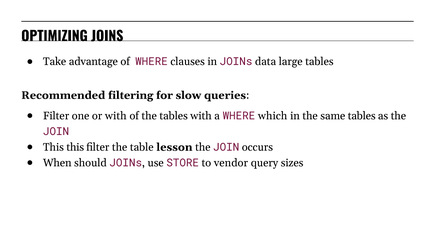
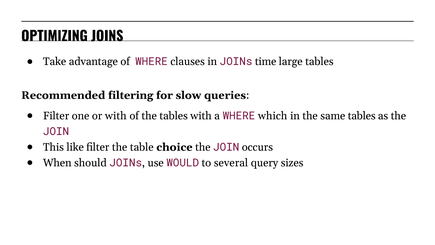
data: data -> time
This this: this -> like
lesson: lesson -> choice
STORE: STORE -> WOULD
vendor: vendor -> several
